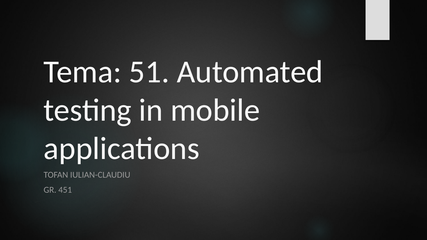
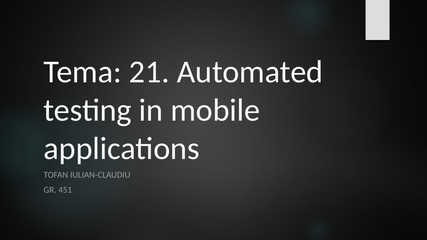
51: 51 -> 21
